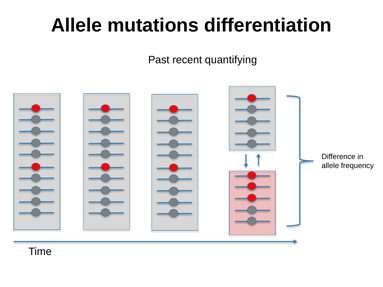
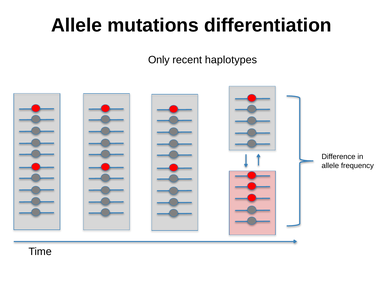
Past: Past -> Only
quantifying: quantifying -> haplotypes
